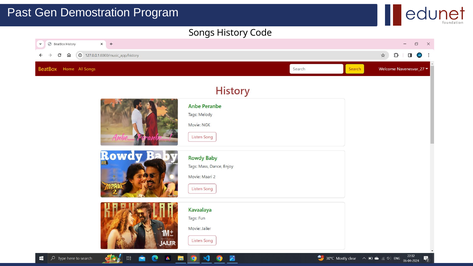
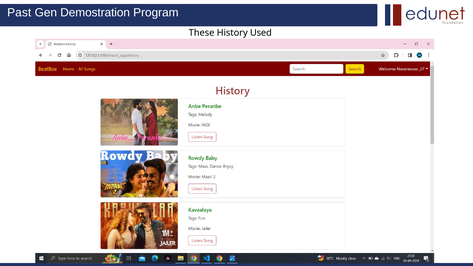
Songs: Songs -> These
Code: Code -> Used
